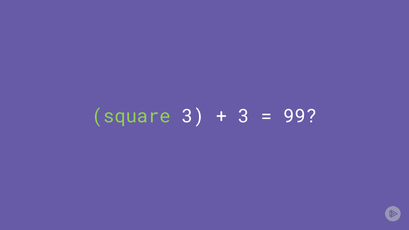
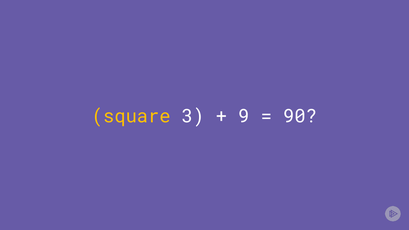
square colour: light green -> yellow
3 at (244, 116): 3 -> 9
99: 99 -> 90
